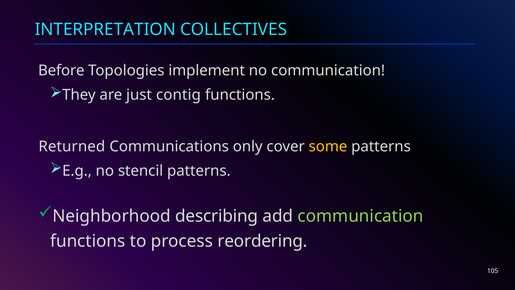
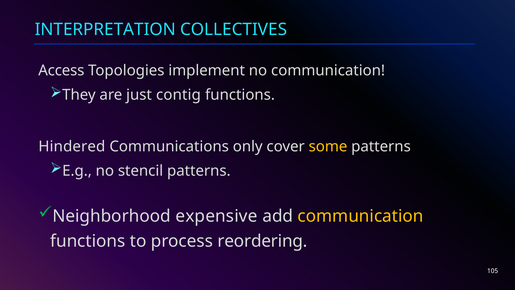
Before: Before -> Access
Returned: Returned -> Hindered
describing: describing -> expensive
communication at (361, 216) colour: light green -> yellow
